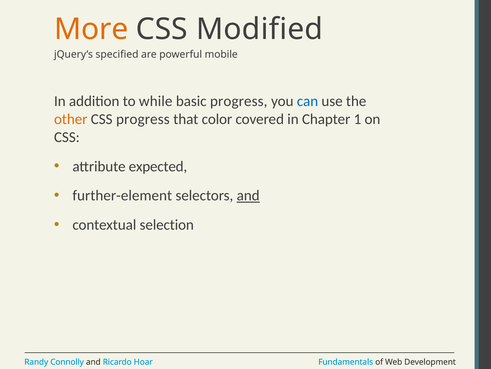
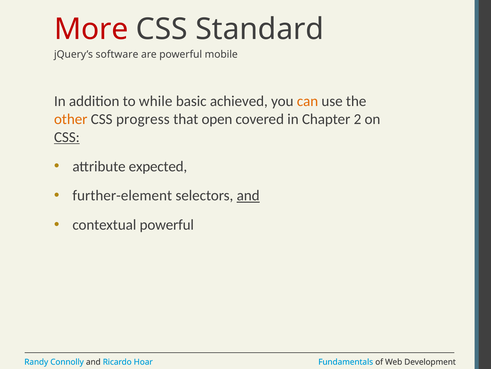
More colour: orange -> red
Modified: Modified -> Standard
specified: specified -> software
basic progress: progress -> achieved
can colour: blue -> orange
color: color -> open
1: 1 -> 2
CSS at (67, 137) underline: none -> present
contextual selection: selection -> powerful
